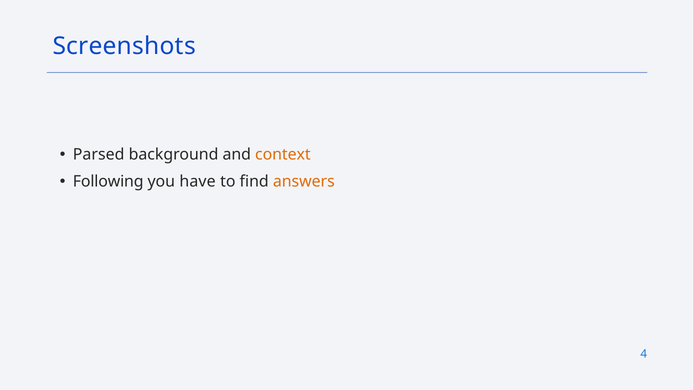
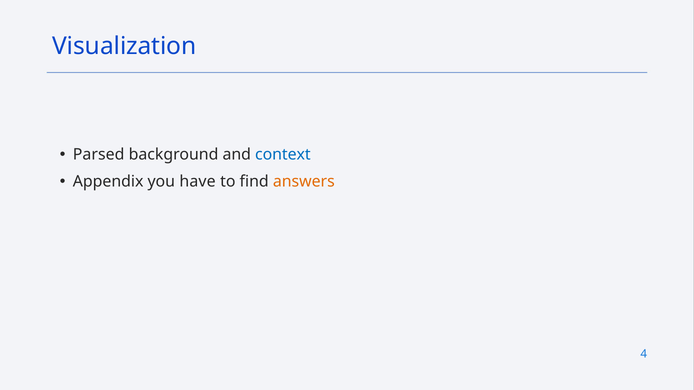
Screenshots: Screenshots -> Visualization
context colour: orange -> blue
Following: Following -> Appendix
